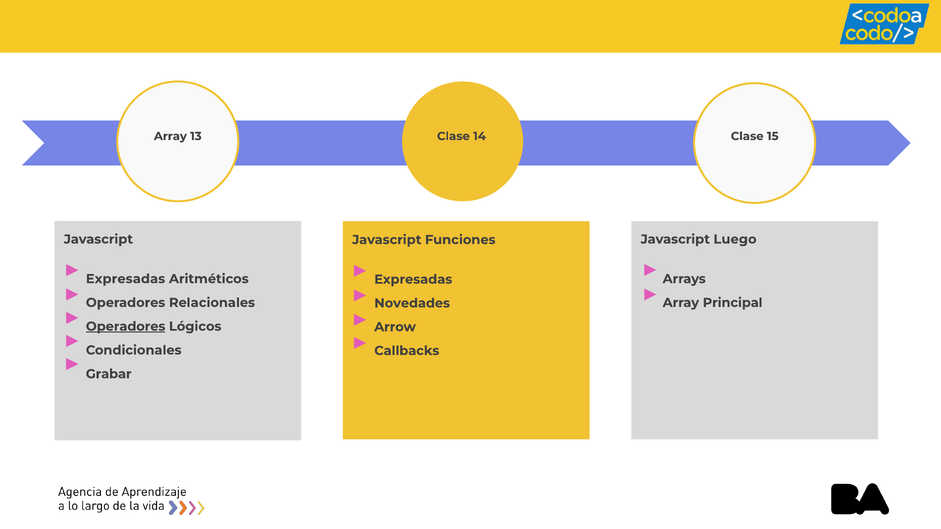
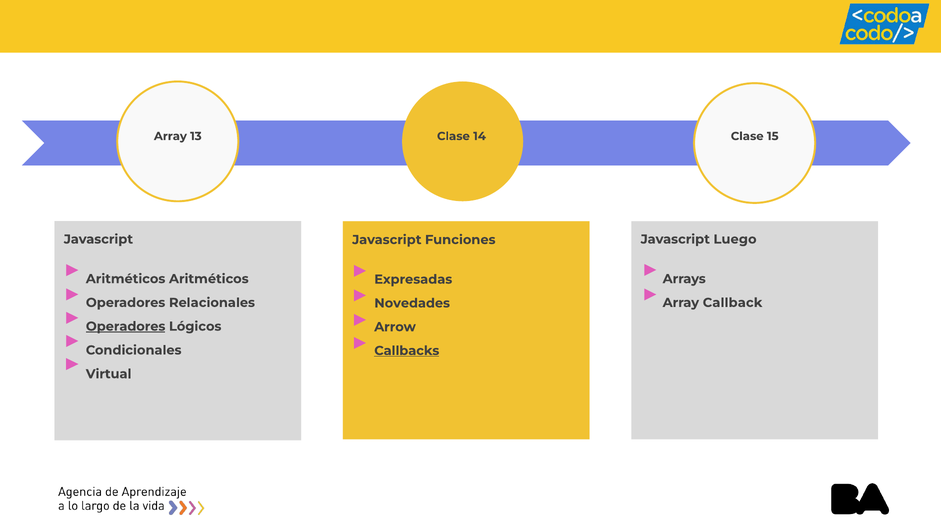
Expresadas at (125, 279): Expresadas -> Aritméticos
Principal: Principal -> Callback
Callbacks underline: none -> present
Grabar: Grabar -> Virtual
